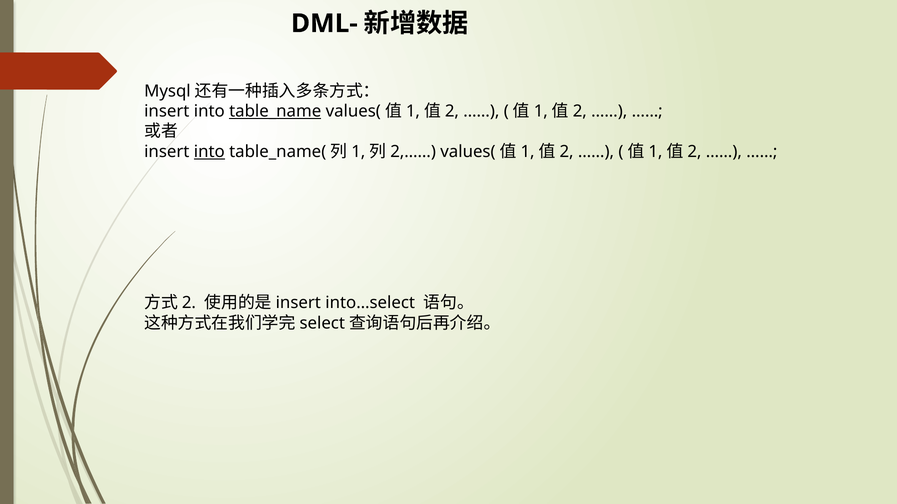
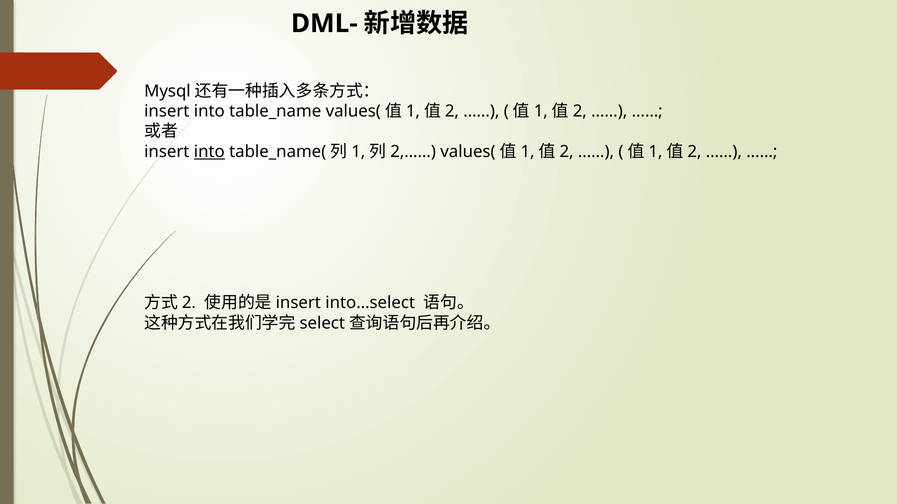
table_name underline: present -> none
